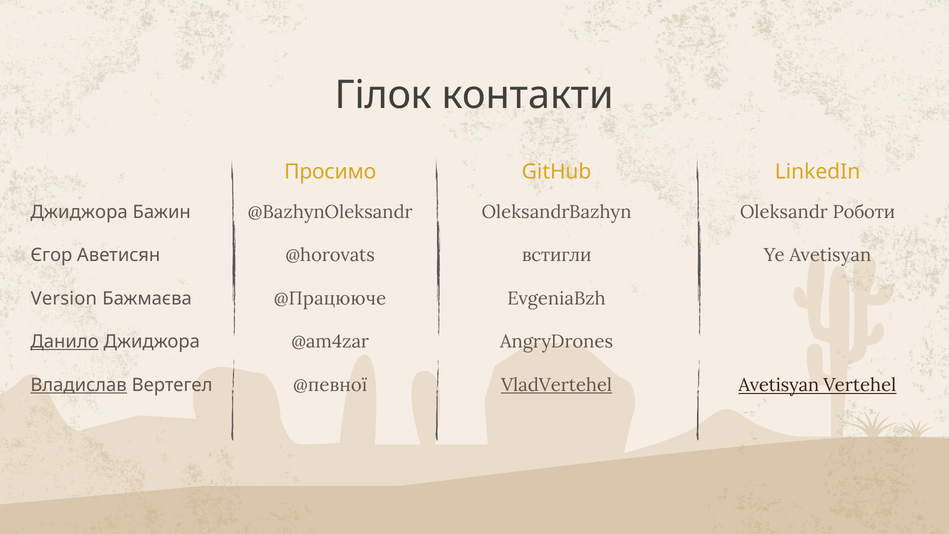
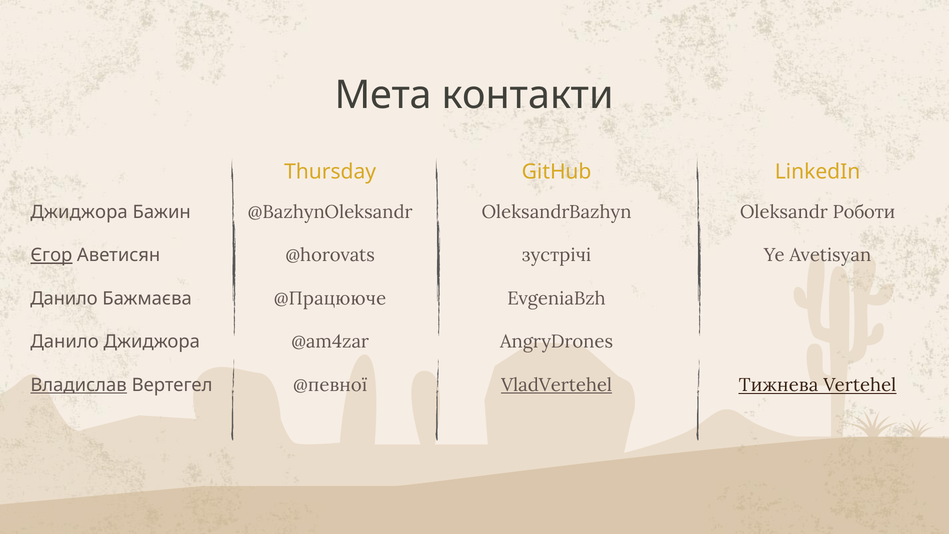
Гілок: Гілок -> Мета
Просимо: Просимо -> Thursday
встигли: встигли -> зустрічі
Єгор underline: none -> present
Version at (64, 298): Version -> Данило
Данило at (65, 342) underline: present -> none
Avetisyan at (779, 385): Avetisyan -> Тижнева
